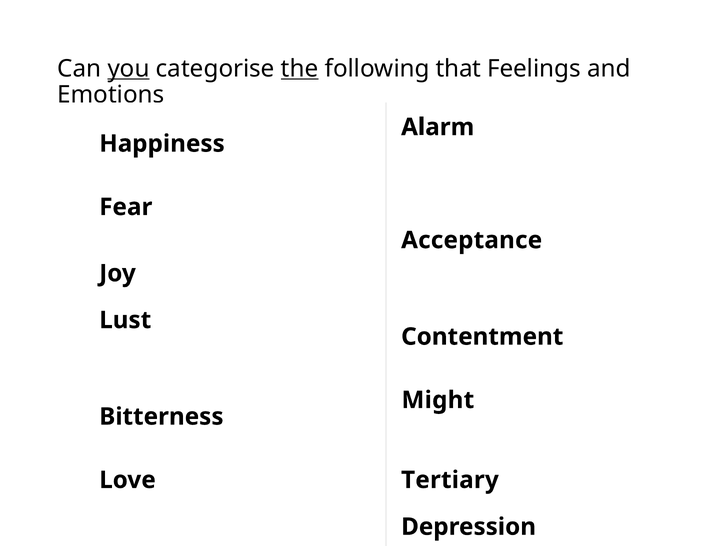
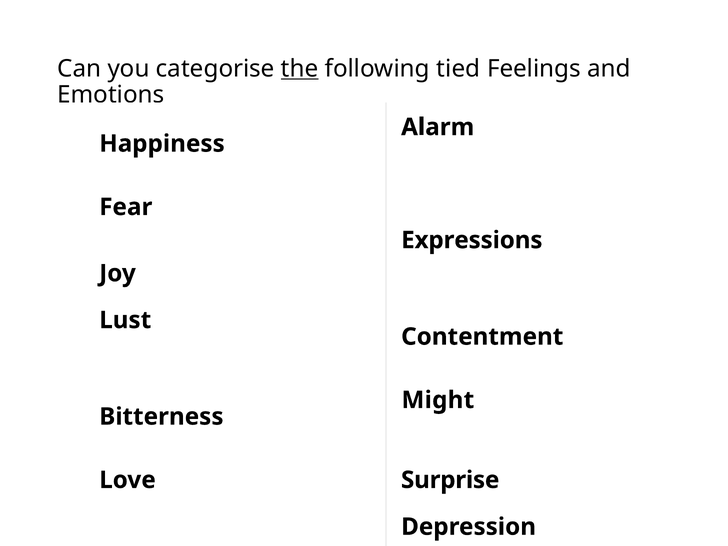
you underline: present -> none
that: that -> tied
Acceptance: Acceptance -> Expressions
Tertiary: Tertiary -> Surprise
